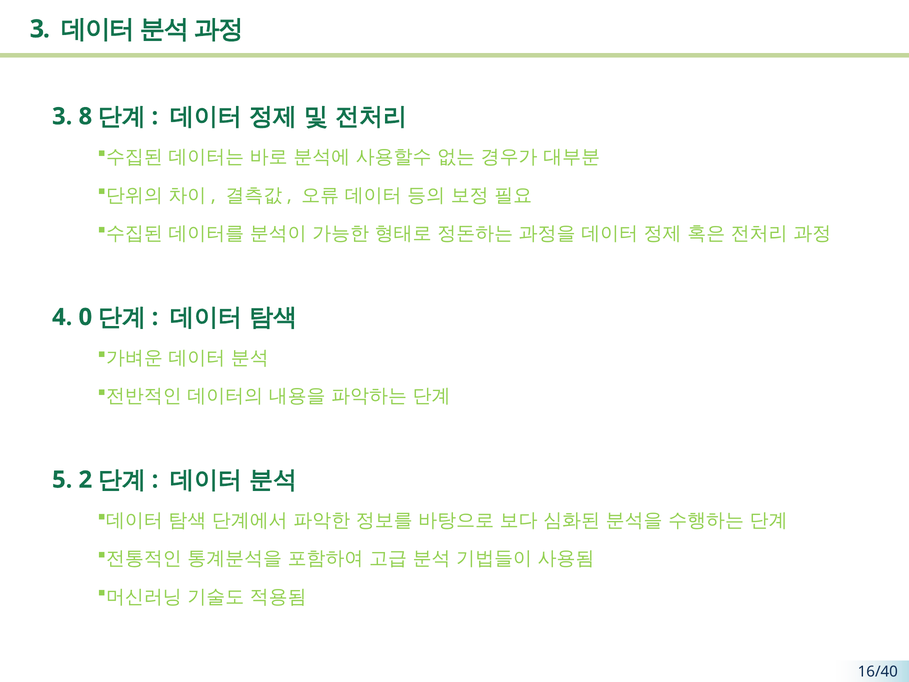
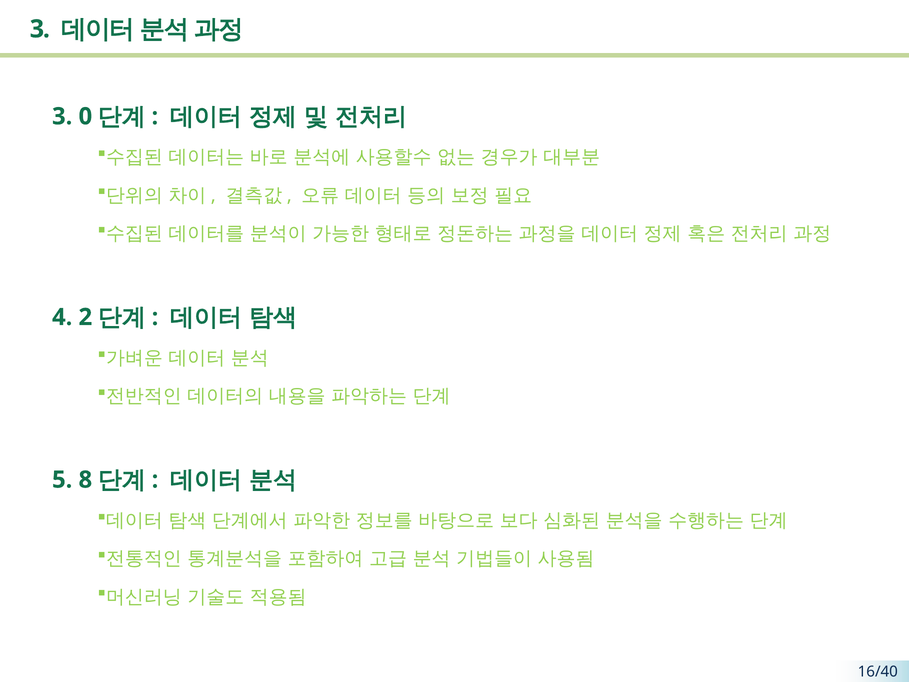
8: 8 -> 0
0: 0 -> 2
2: 2 -> 8
